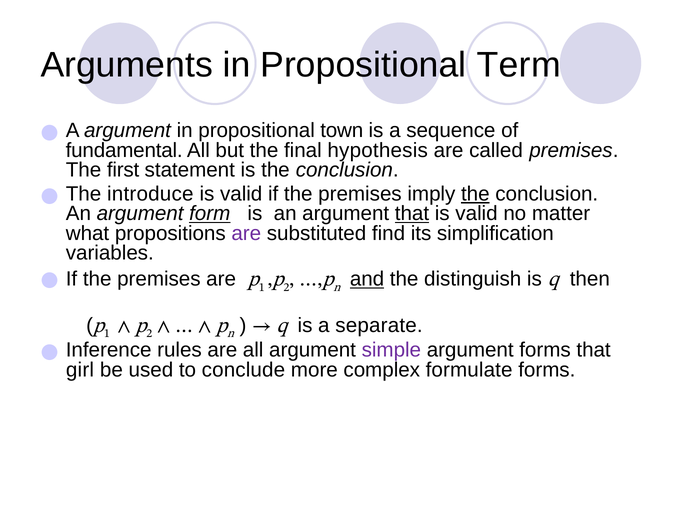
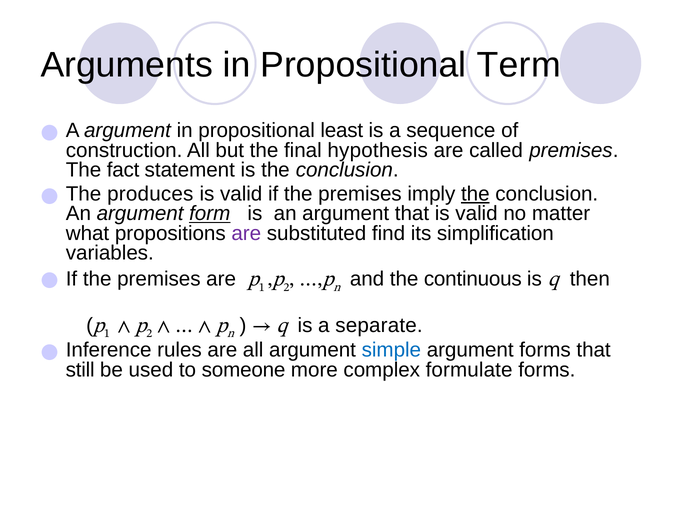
town: town -> least
fundamental: fundamental -> construction
first: first -> fact
introduce: introduce -> produces
that at (412, 214) underline: present -> none
and underline: present -> none
distinguish: distinguish -> continuous
simple colour: purple -> blue
girl: girl -> still
conclude: conclude -> someone
